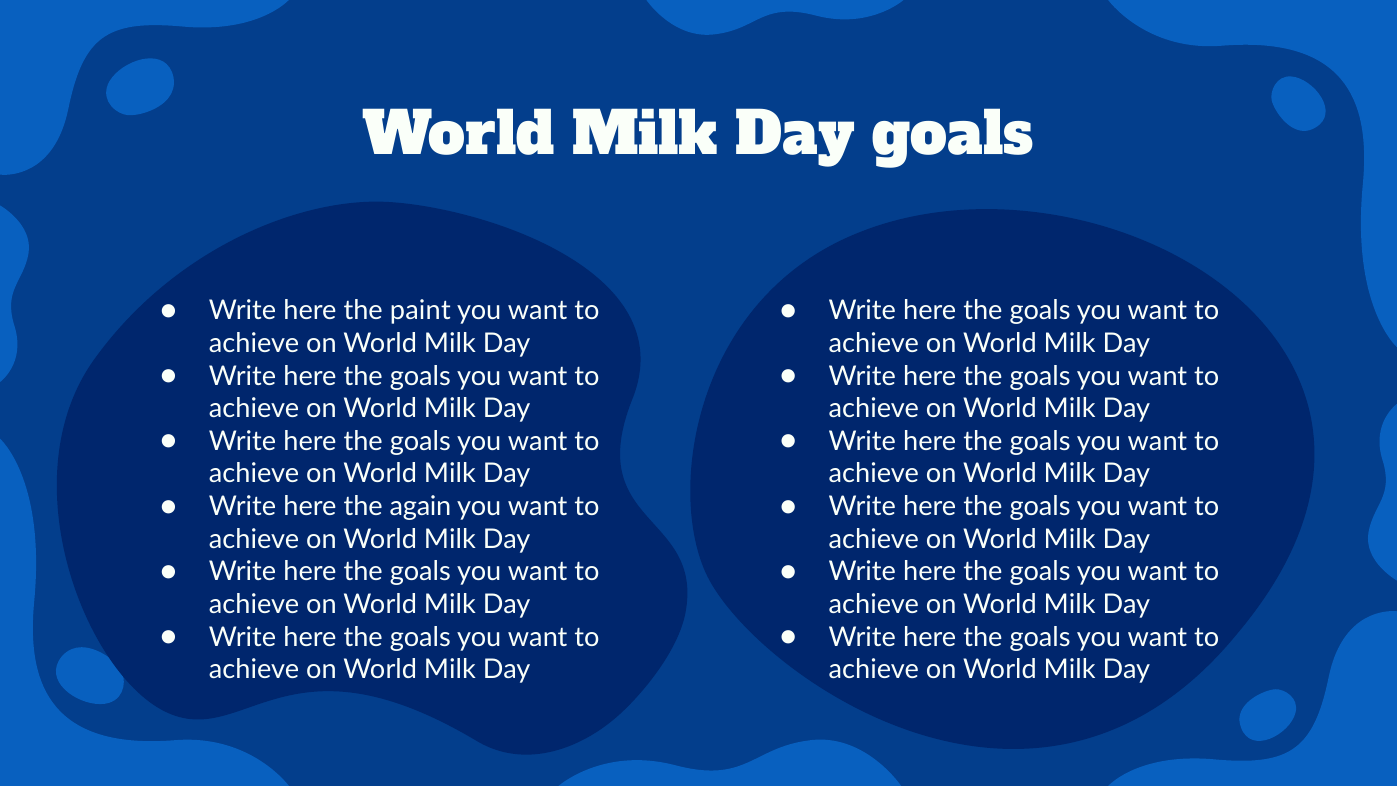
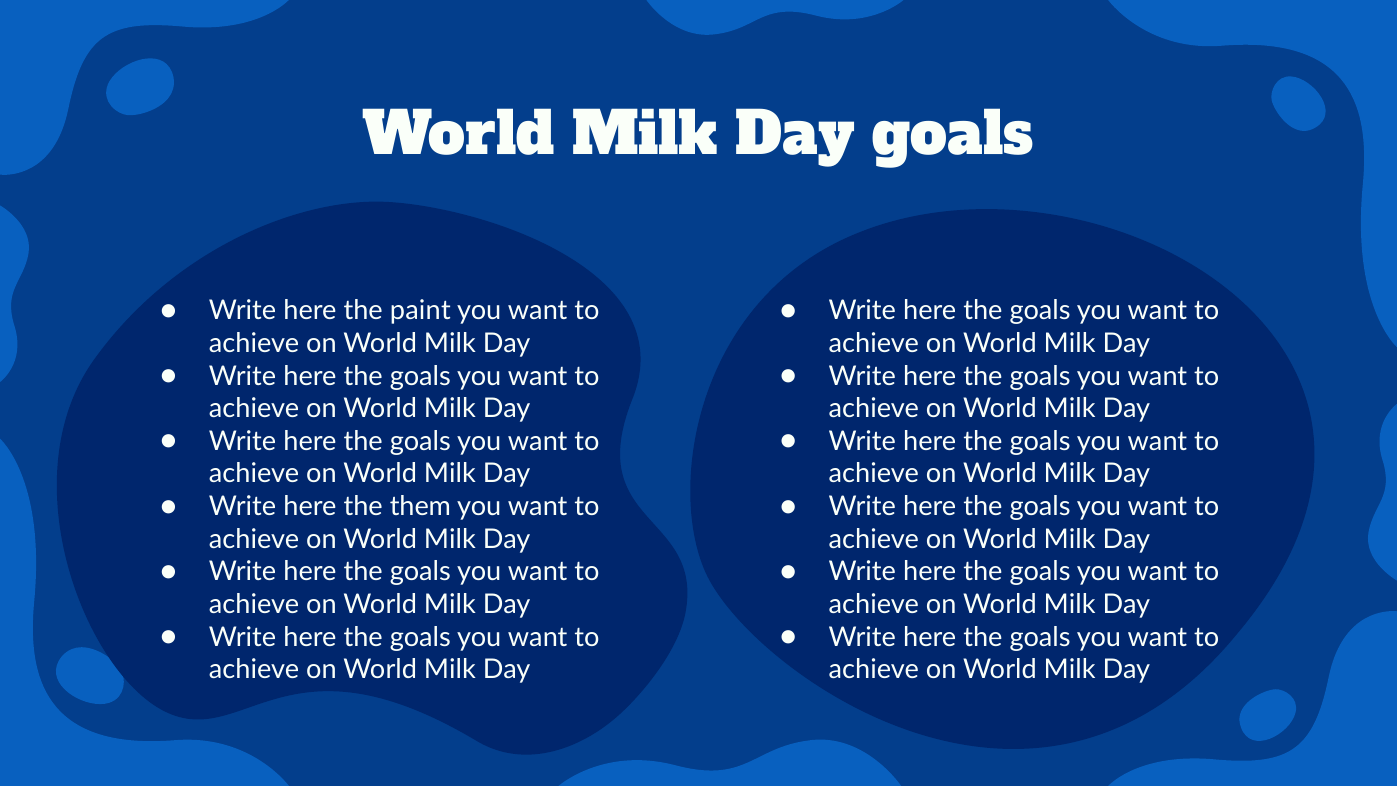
again: again -> them
